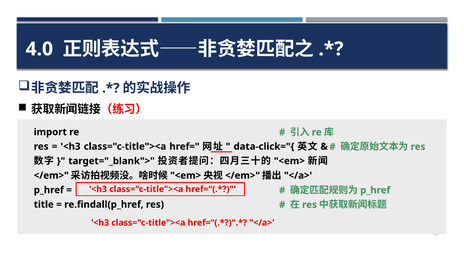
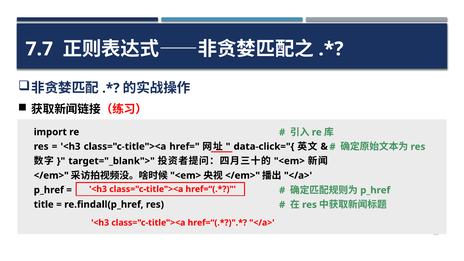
4.0: 4.0 -> 7.7
